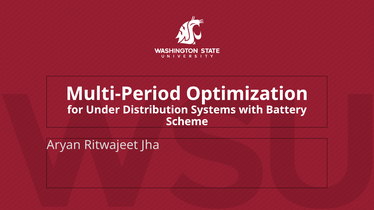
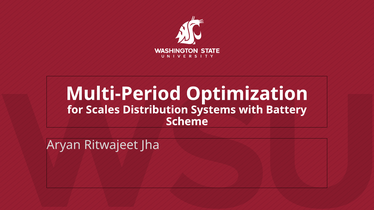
Under: Under -> Scales
